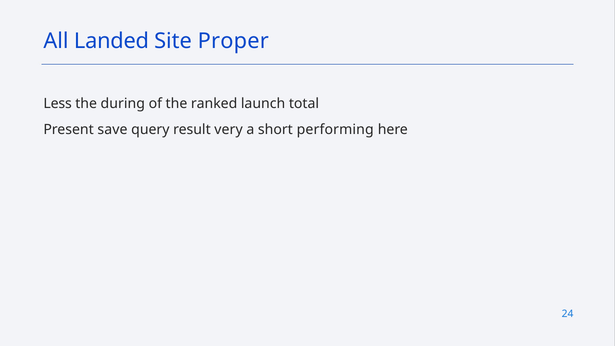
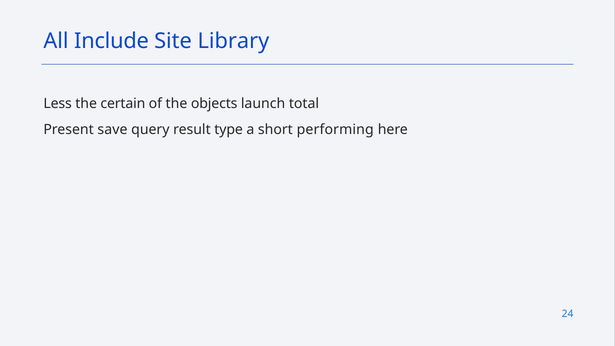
Landed: Landed -> Include
Proper: Proper -> Library
during: during -> certain
ranked: ranked -> objects
very: very -> type
